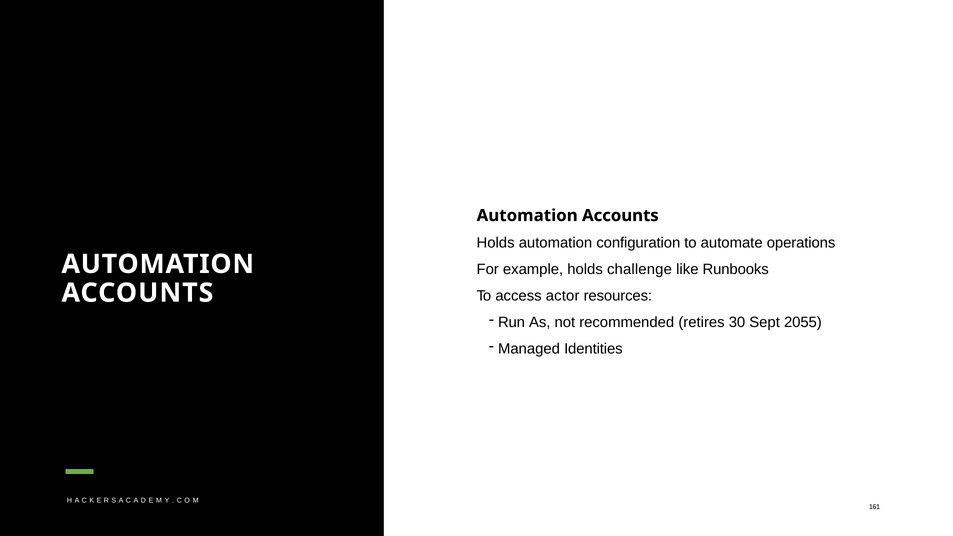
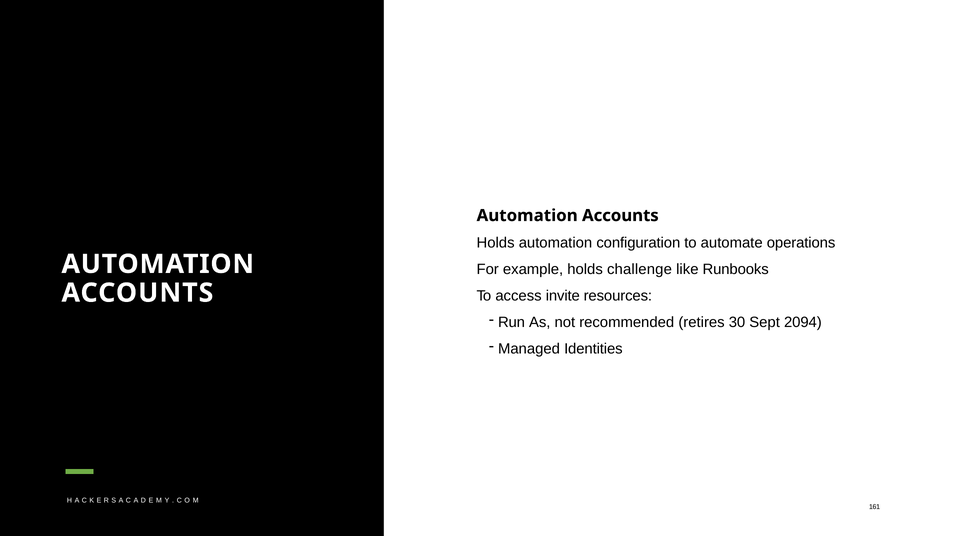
actor: actor -> invite
2055: 2055 -> 2094
